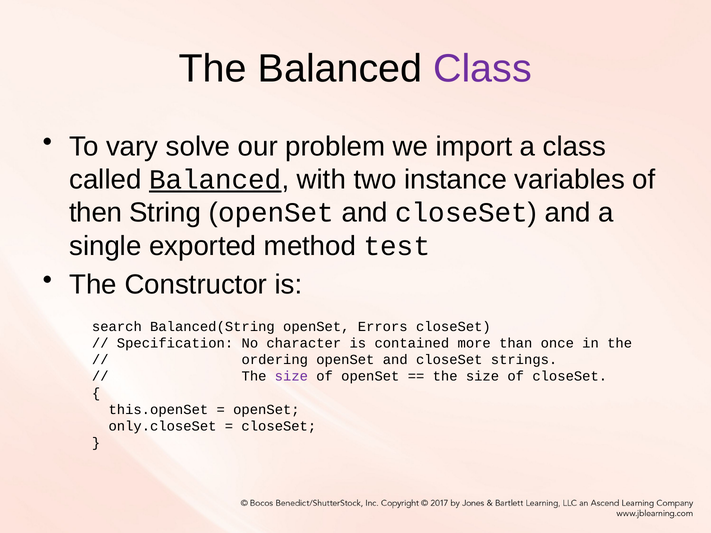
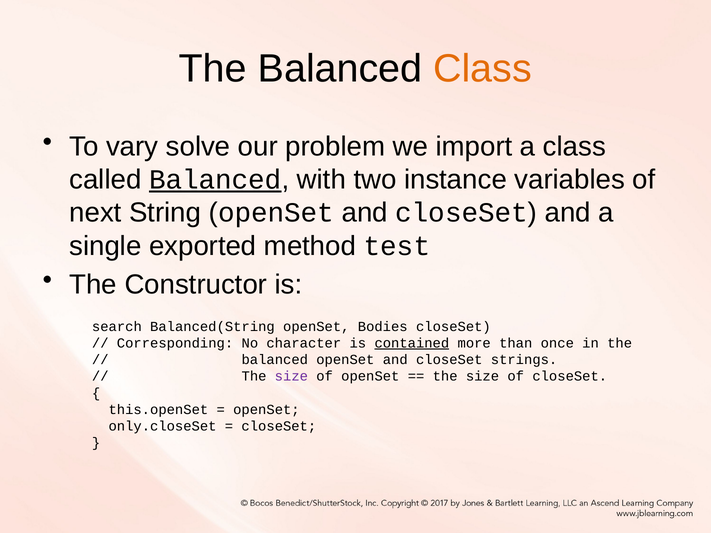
Class at (483, 69) colour: purple -> orange
then: then -> next
Errors: Errors -> Bodies
Specification: Specification -> Corresponding
contained underline: none -> present
ordering at (275, 360): ordering -> balanced
